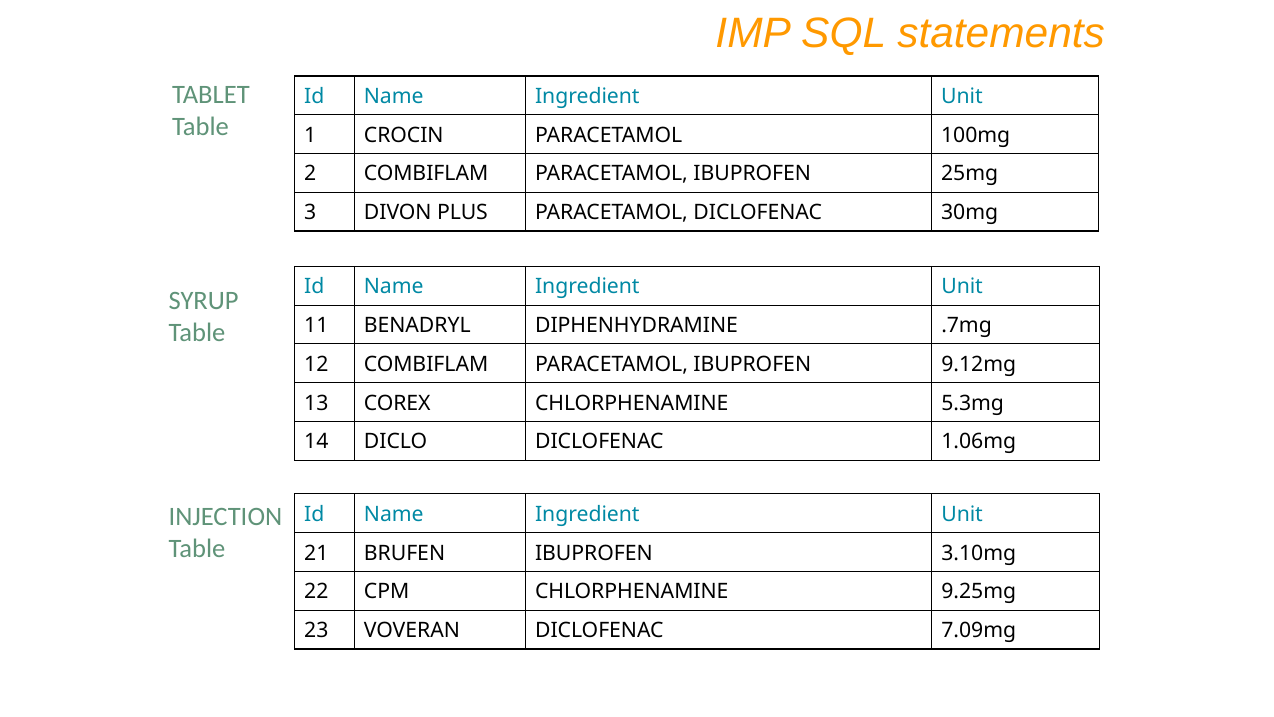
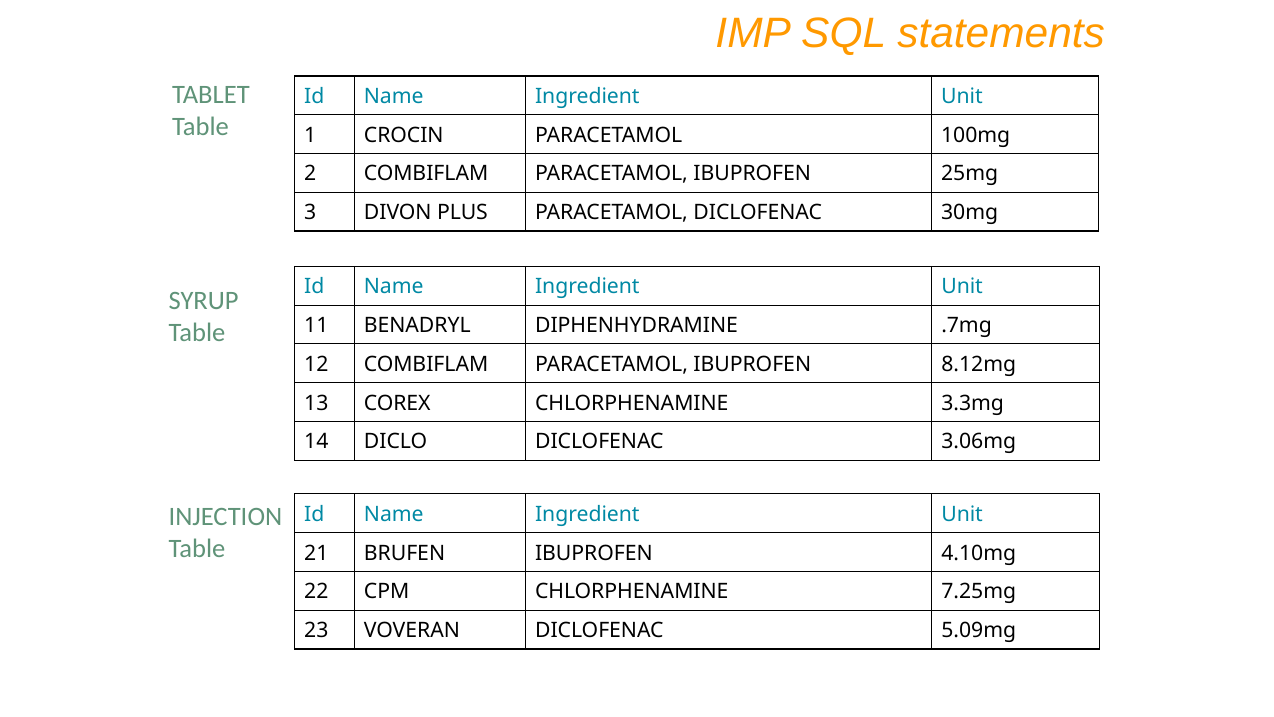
9.12mg: 9.12mg -> 8.12mg
5.3mg: 5.3mg -> 3.3mg
1.06mg: 1.06mg -> 3.06mg
3.10mg: 3.10mg -> 4.10mg
9.25mg: 9.25mg -> 7.25mg
7.09mg: 7.09mg -> 5.09mg
